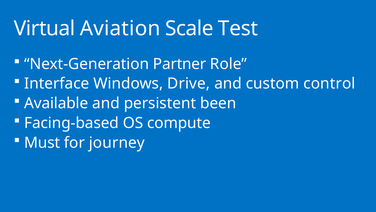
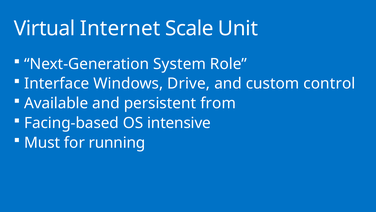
Aviation: Aviation -> Internet
Test: Test -> Unit
Partner: Partner -> System
been: been -> from
compute: compute -> intensive
journey: journey -> running
